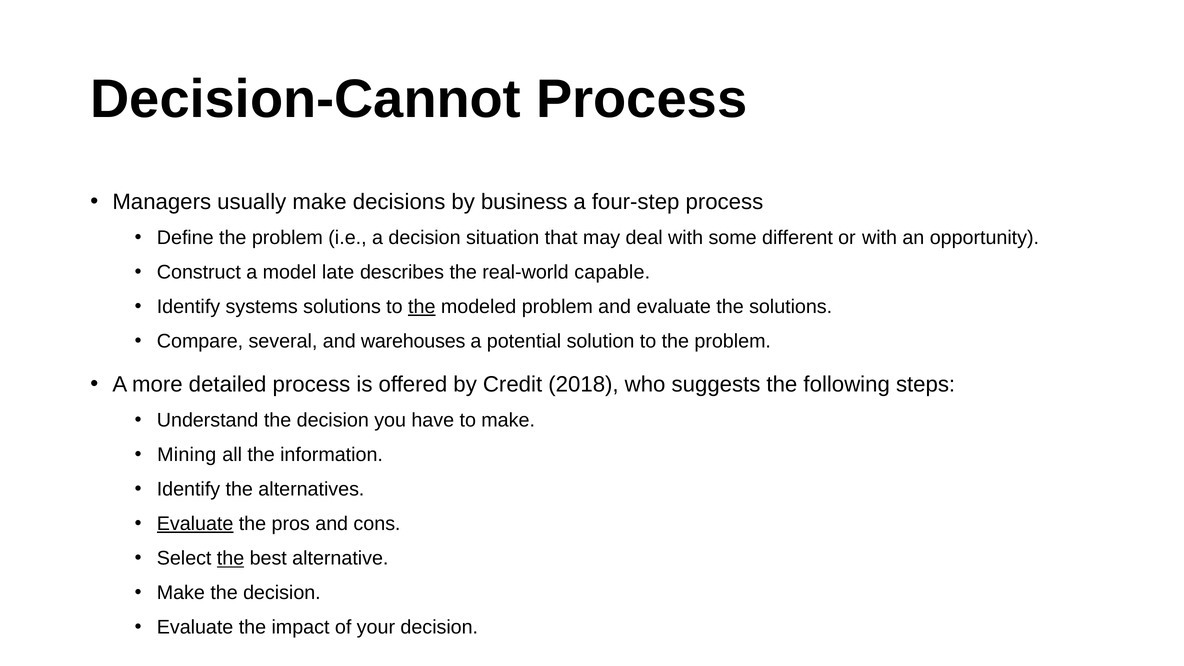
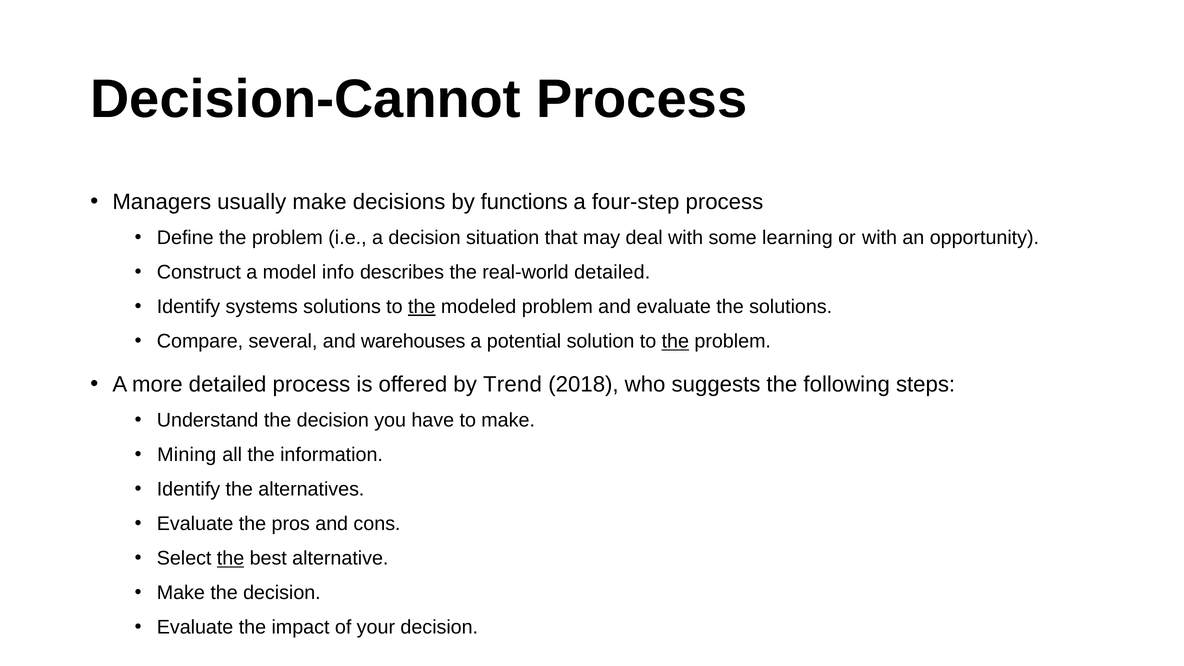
business: business -> functions
different: different -> learning
late: late -> info
real-world capable: capable -> detailed
the at (675, 341) underline: none -> present
Credit: Credit -> Trend
Evaluate at (195, 524) underline: present -> none
